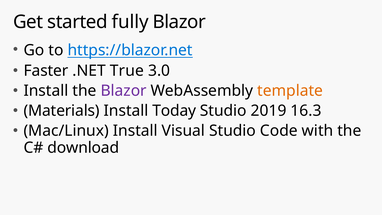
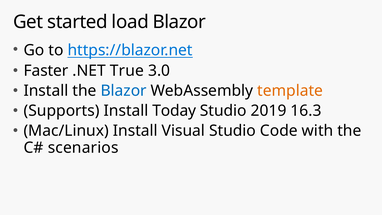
fully: fully -> load
Blazor at (124, 91) colour: purple -> blue
Materials: Materials -> Supports
download: download -> scenarios
